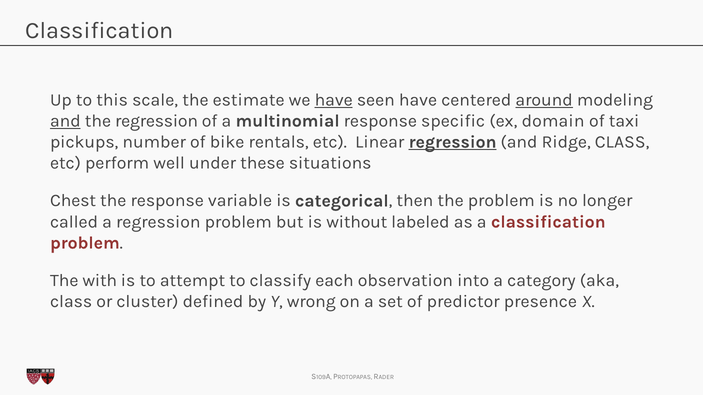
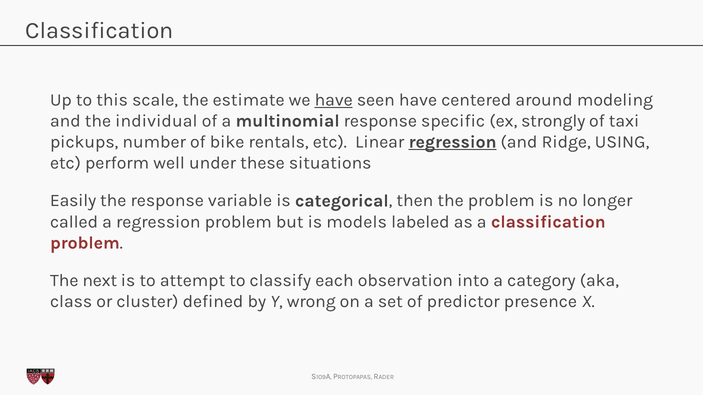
around underline: present -> none
and at (65, 121) underline: present -> none
the regression: regression -> individual
domain: domain -> strongly
Ridge CLASS: CLASS -> USING
Chest: Chest -> Easily
without: without -> models
with: with -> next
